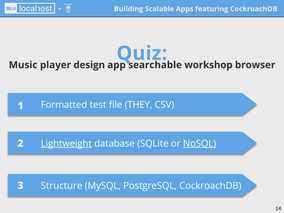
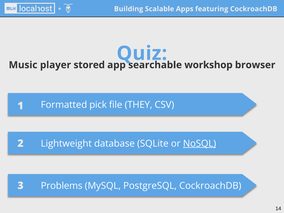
design: design -> stored
test: test -> pick
Lightweight underline: present -> none
Structure: Structure -> Problems
